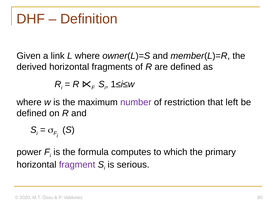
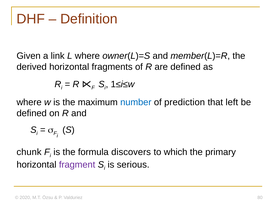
number colour: purple -> blue
restriction: restriction -> prediction
power: power -> chunk
computes: computes -> discovers
